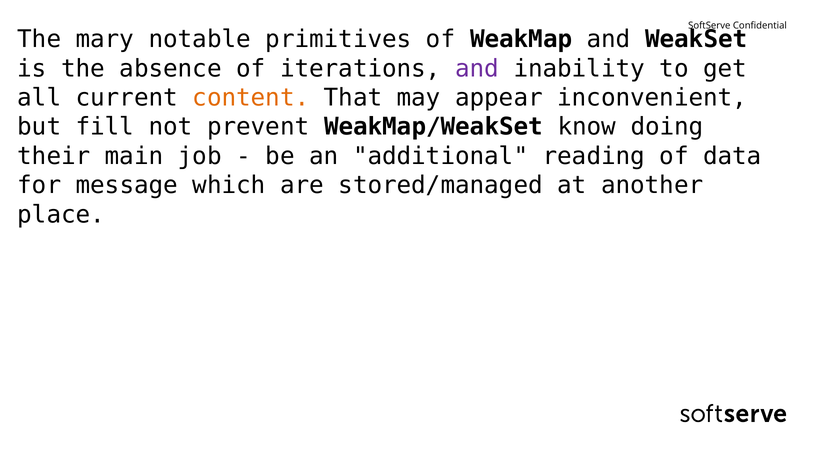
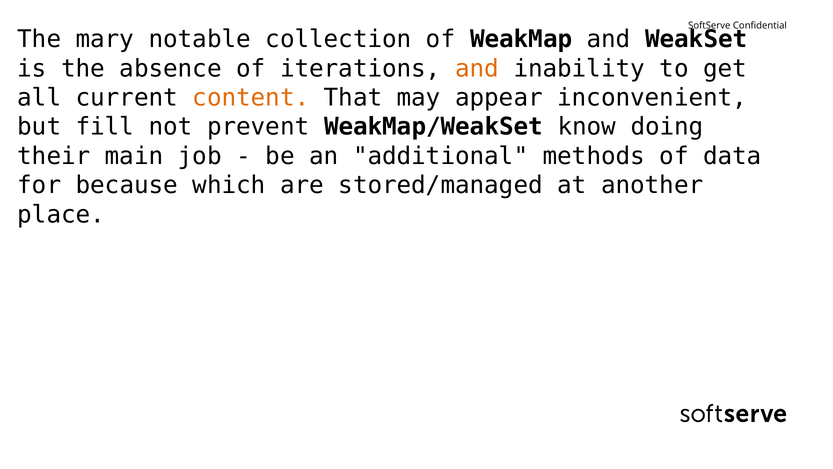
primitives: primitives -> collection
and at (477, 68) colour: purple -> orange
reading: reading -> methods
message: message -> because
